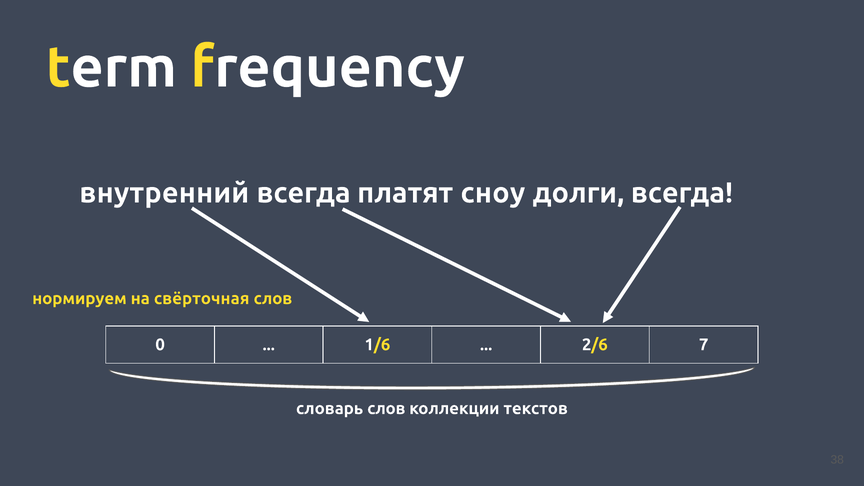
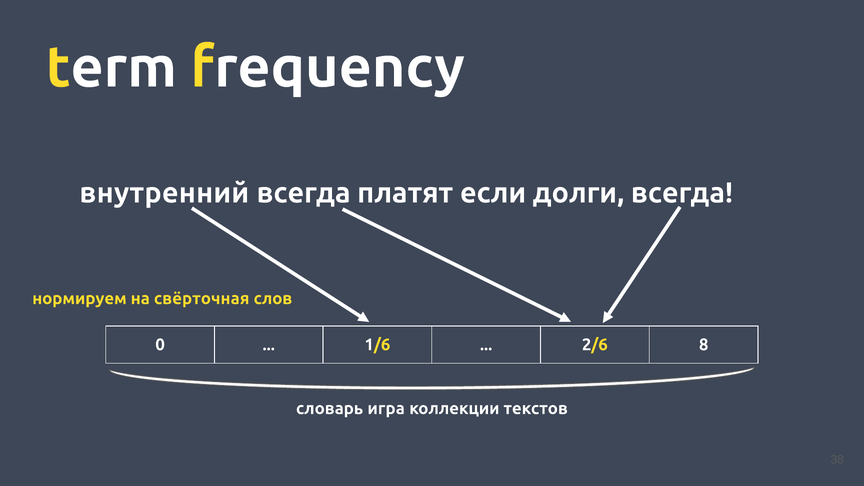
сноу: сноу -> если
7: 7 -> 8
словарь слов: слов -> игра
